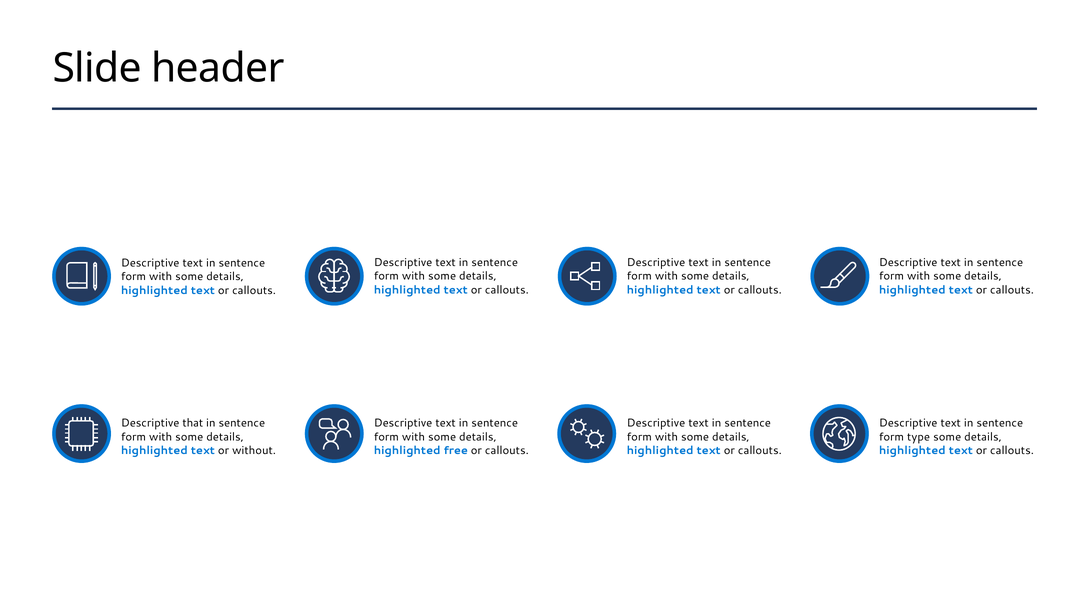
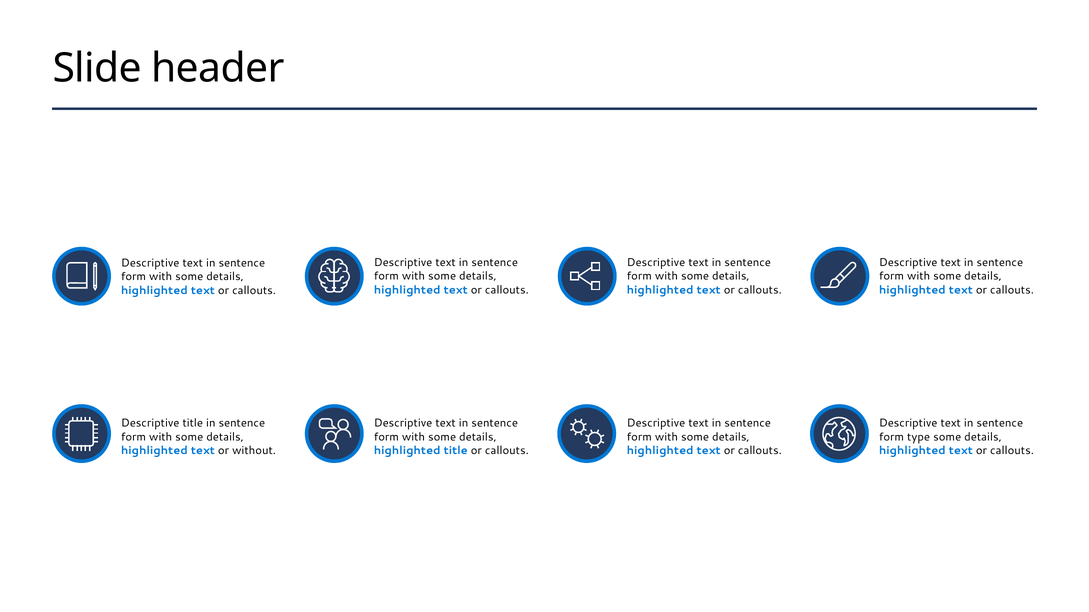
Descriptive that: that -> title
highlighted free: free -> title
